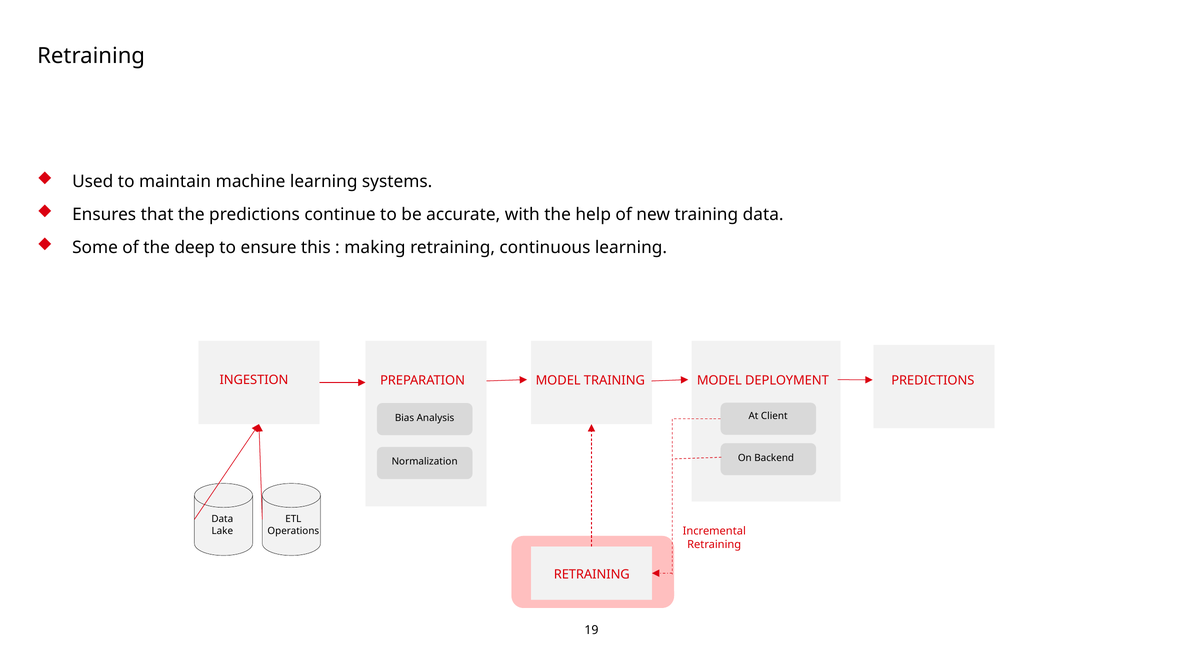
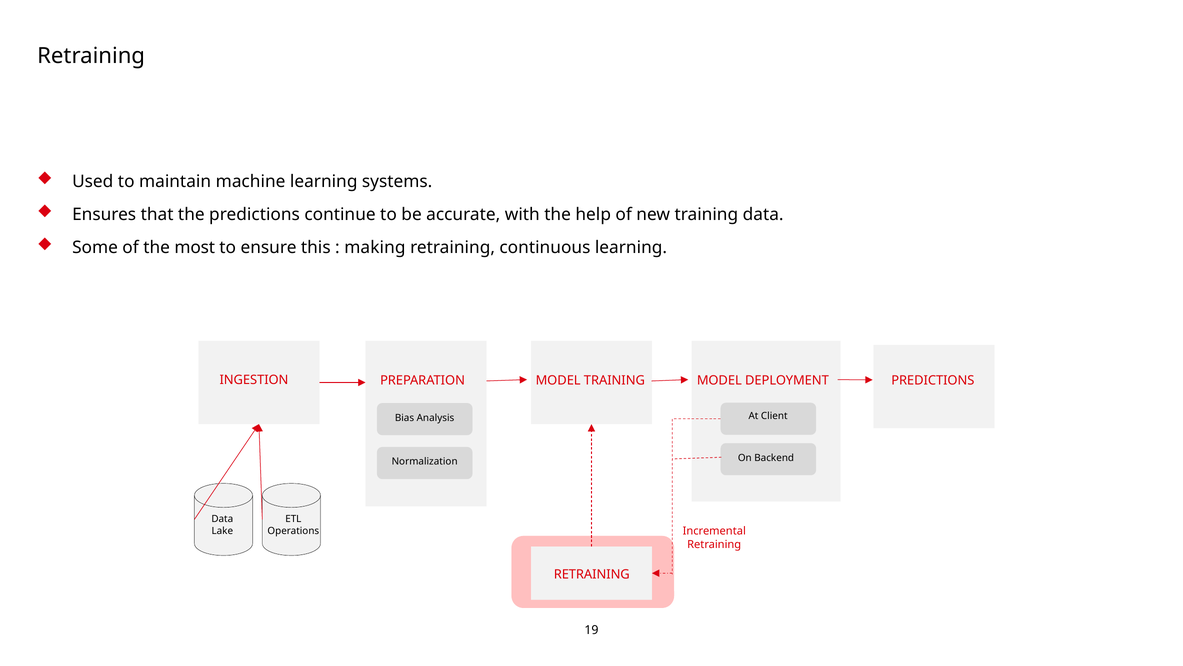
deep: deep -> most
